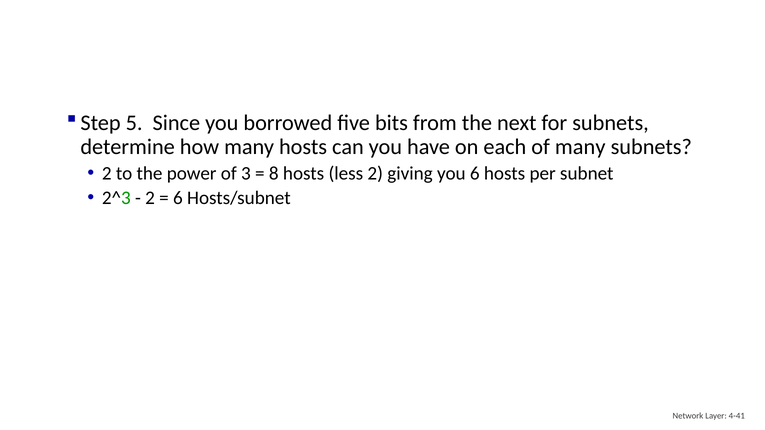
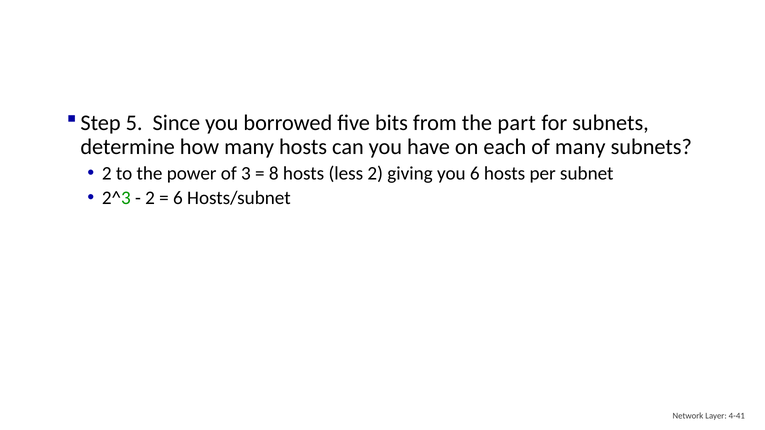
next: next -> part
